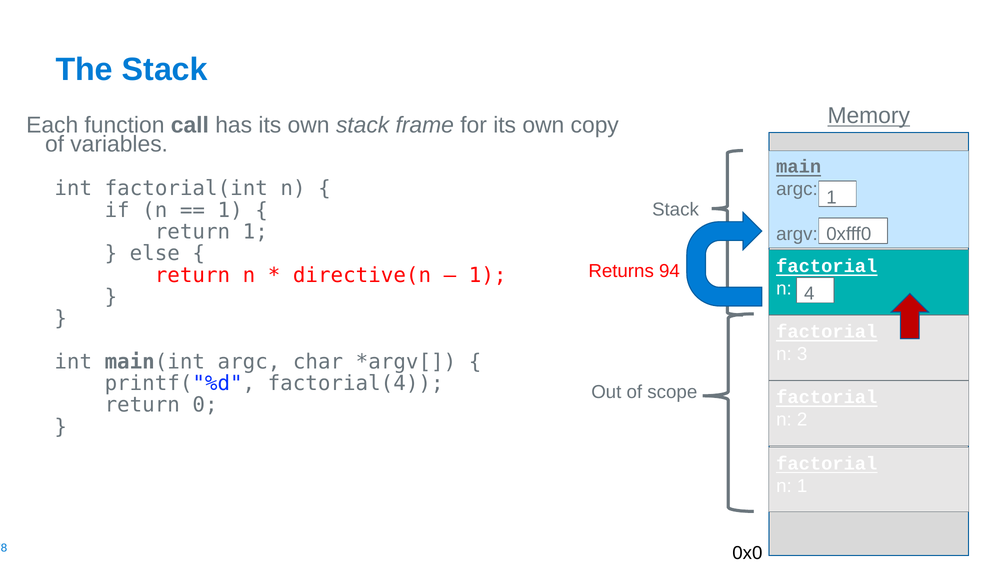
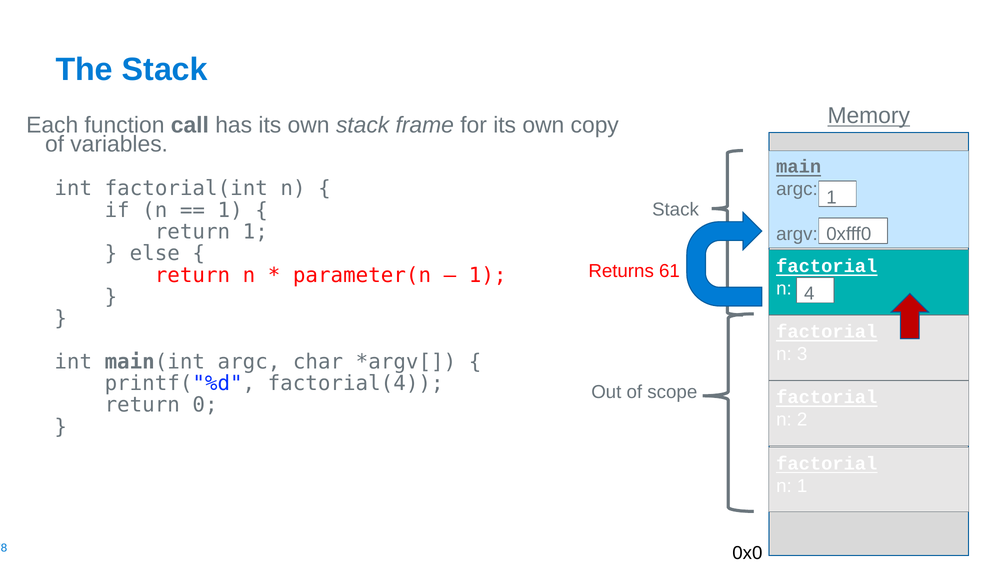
94: 94 -> 61
directive(n: directive(n -> parameter(n
